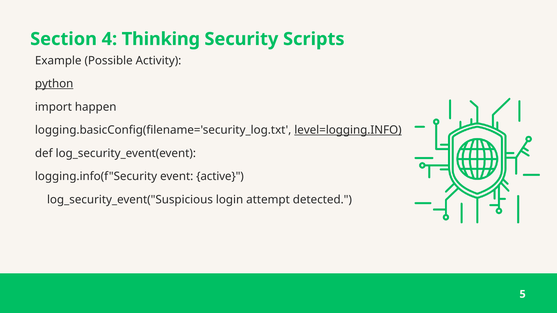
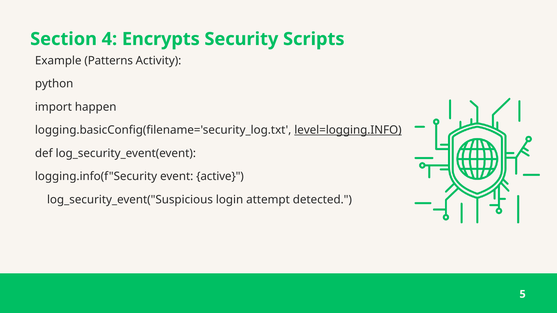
Thinking: Thinking -> Encrypts
Possible: Possible -> Patterns
python underline: present -> none
